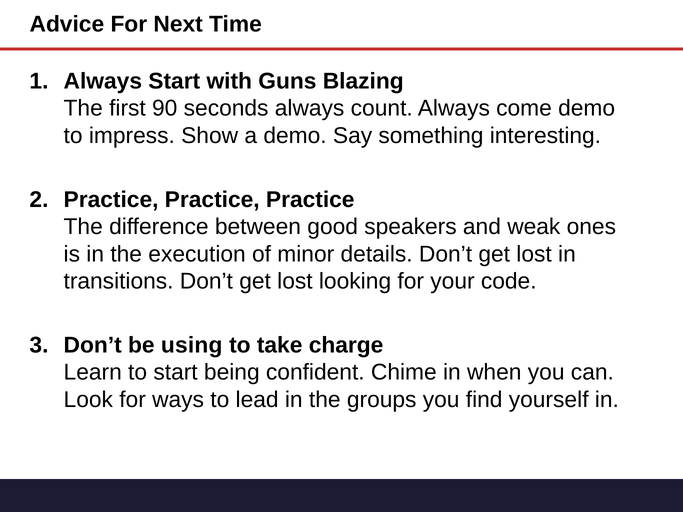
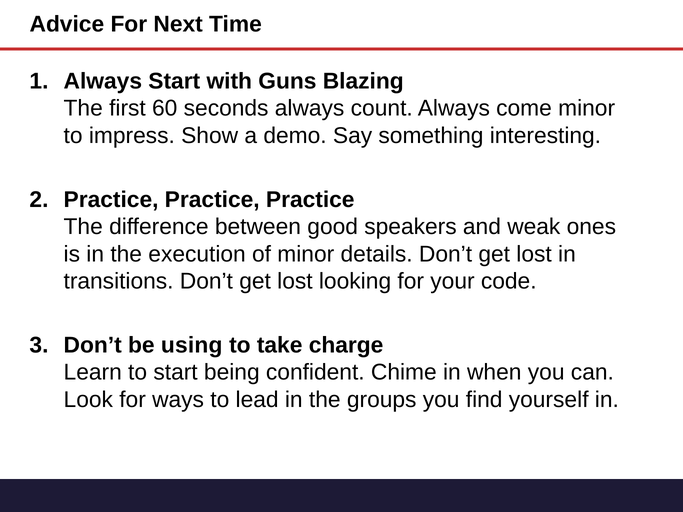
90: 90 -> 60
come demo: demo -> minor
